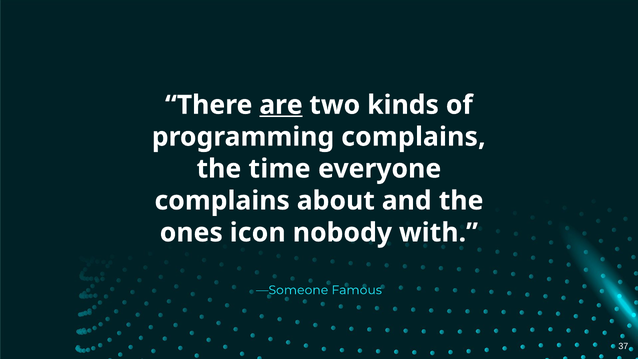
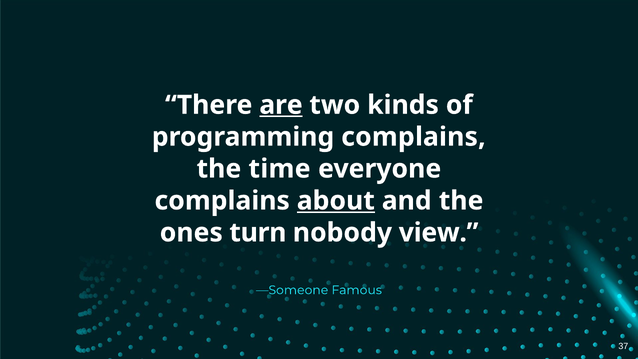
about underline: none -> present
icon: icon -> turn
with: with -> view
